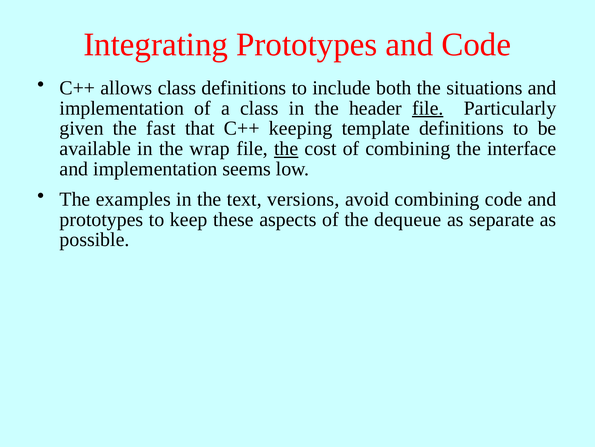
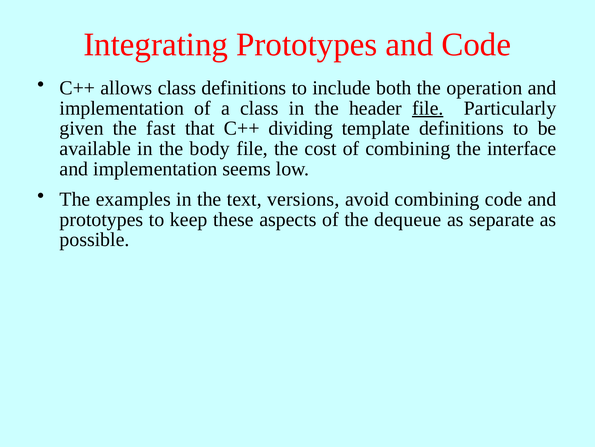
situations: situations -> operation
keeping: keeping -> dividing
wrap: wrap -> body
the at (286, 148) underline: present -> none
